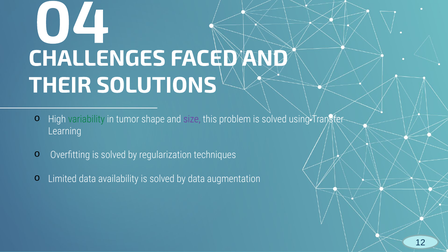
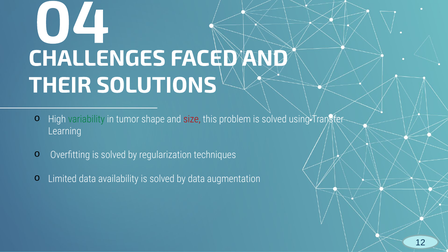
size colour: purple -> red
